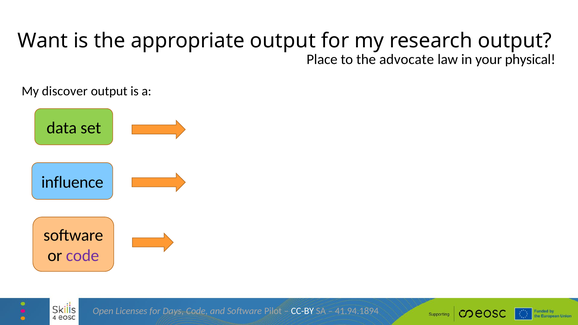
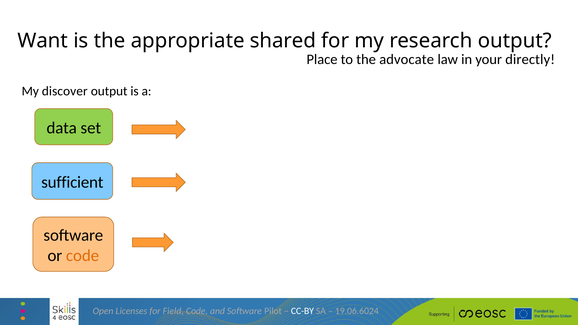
appropriate output: output -> shared
physical: physical -> directly
influence: influence -> sufficient
code at (83, 256) colour: purple -> orange
Days: Days -> Field
41.94.1894: 41.94.1894 -> 19.06.6024
